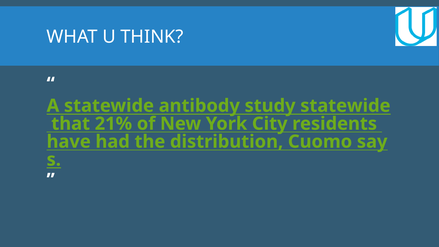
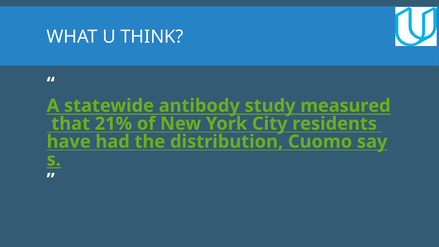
study statewide: statewide -> measured
